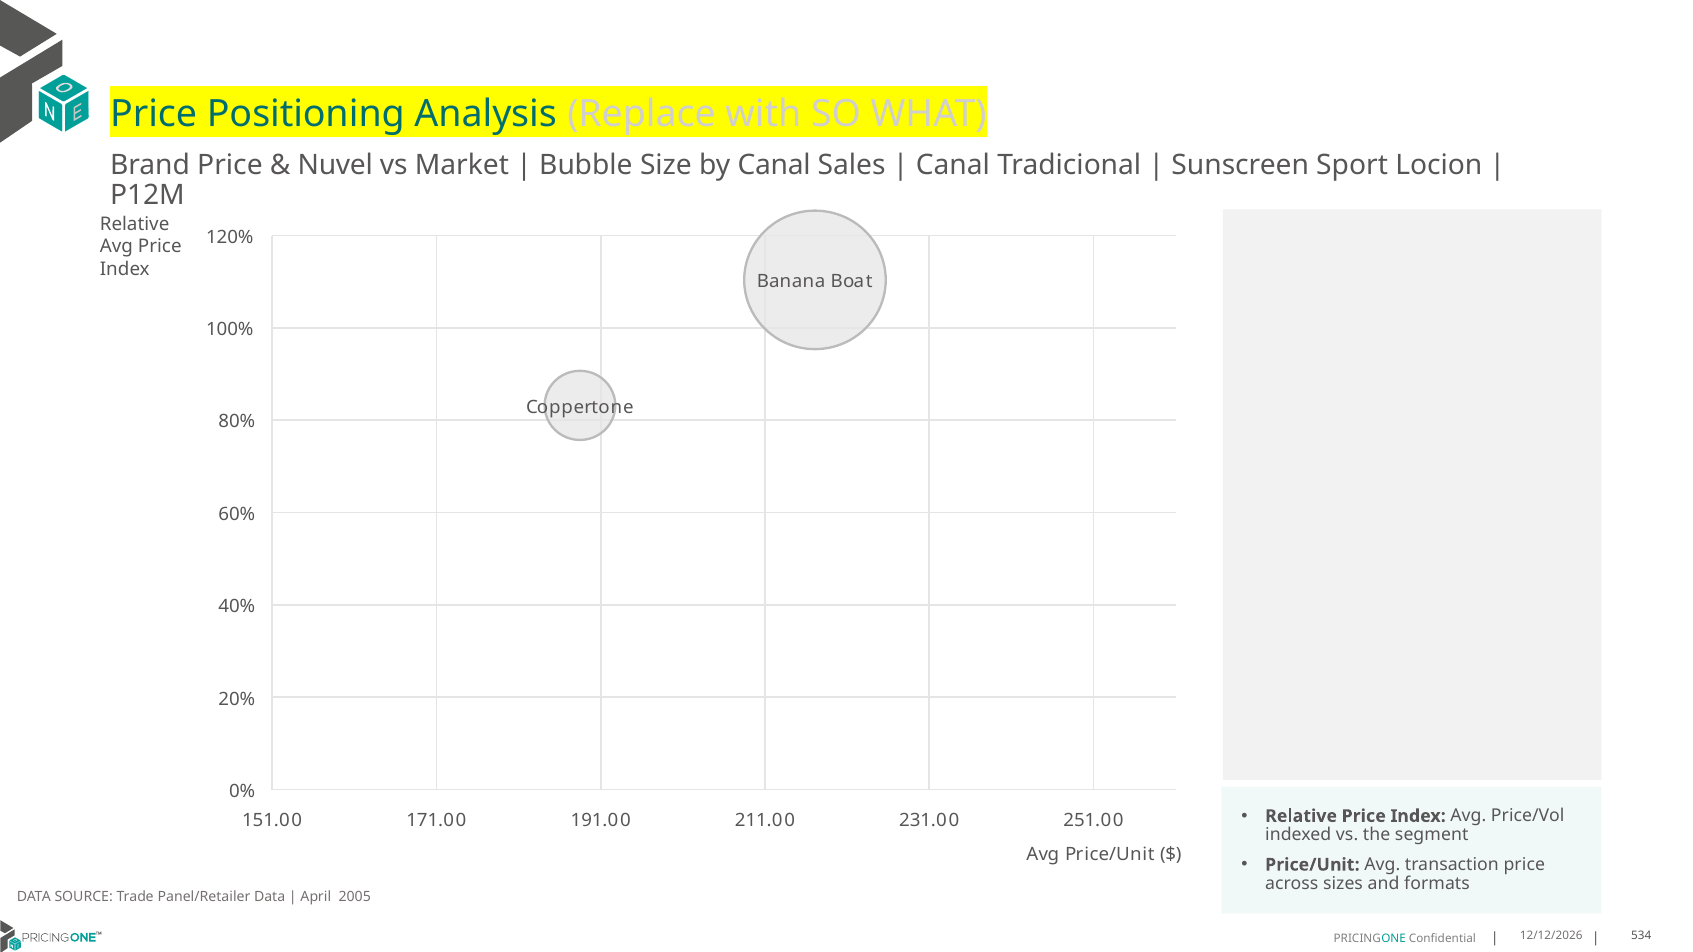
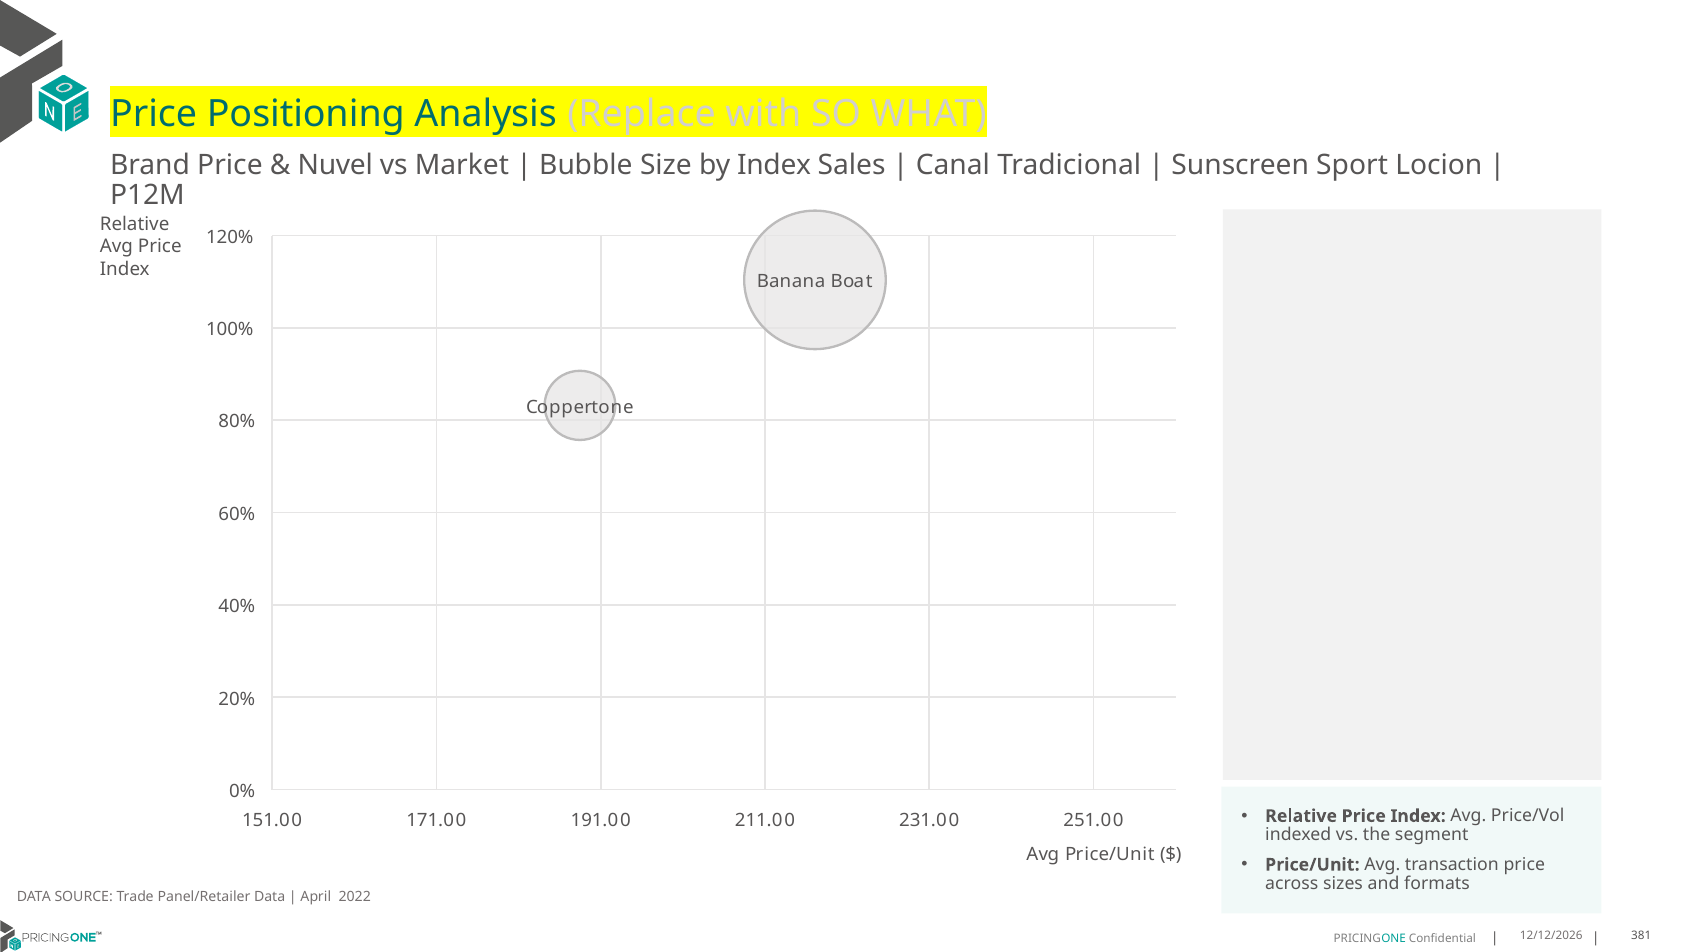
by Canal: Canal -> Index
2005: 2005 -> 2022
534: 534 -> 381
